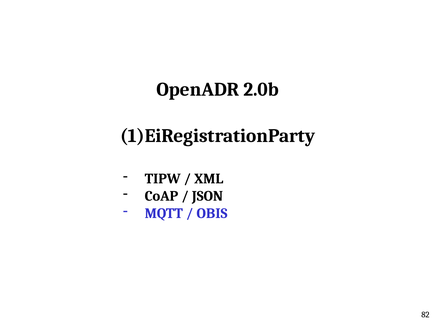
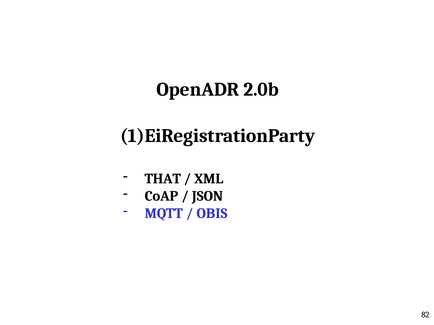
TIPW: TIPW -> THAT
